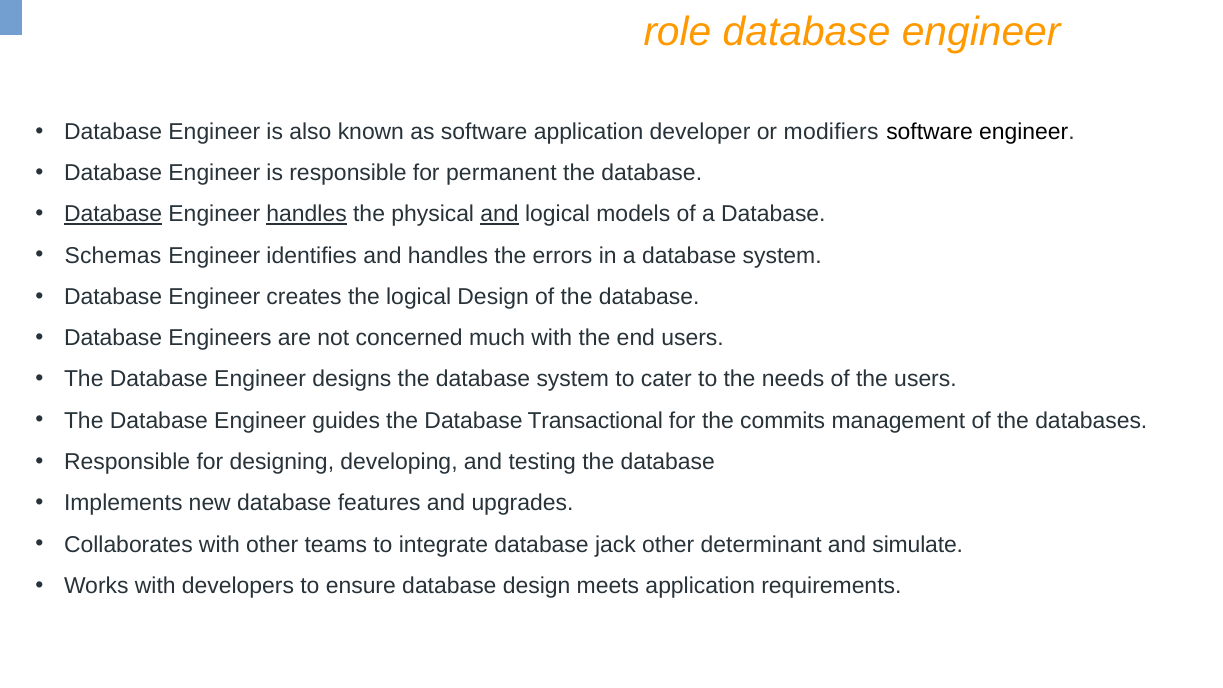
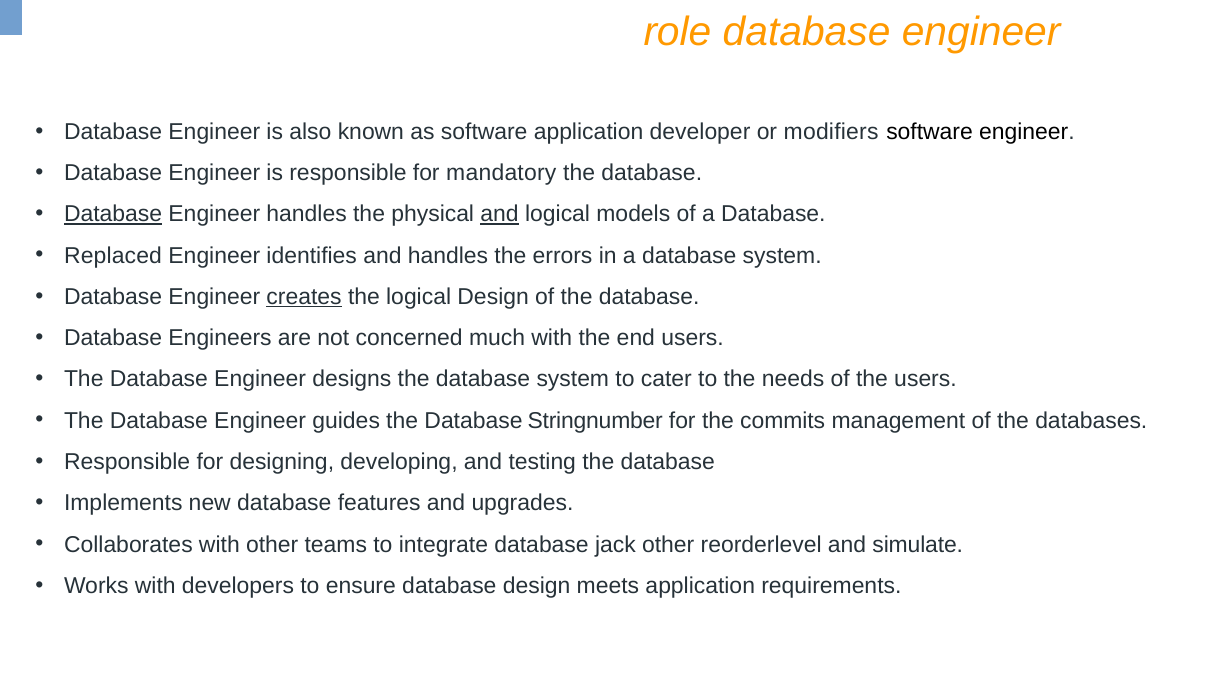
permanent: permanent -> mandatory
handles at (307, 214) underline: present -> none
Schemas: Schemas -> Replaced
creates underline: none -> present
Transactional: Transactional -> Stringnumber
determinant: determinant -> reorderlevel
